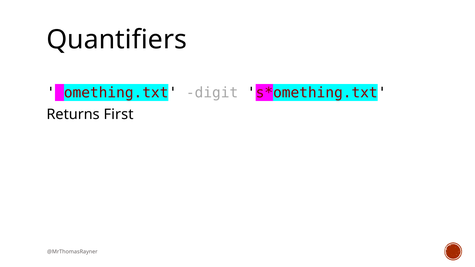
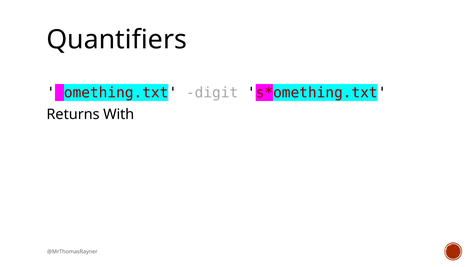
First: First -> With
